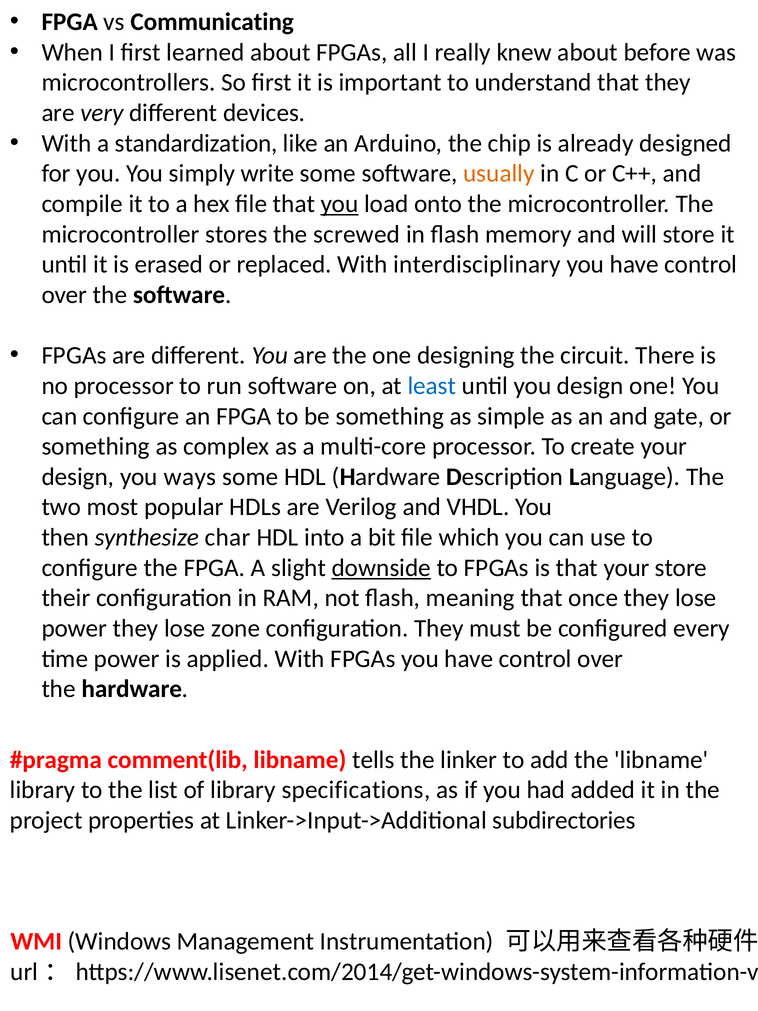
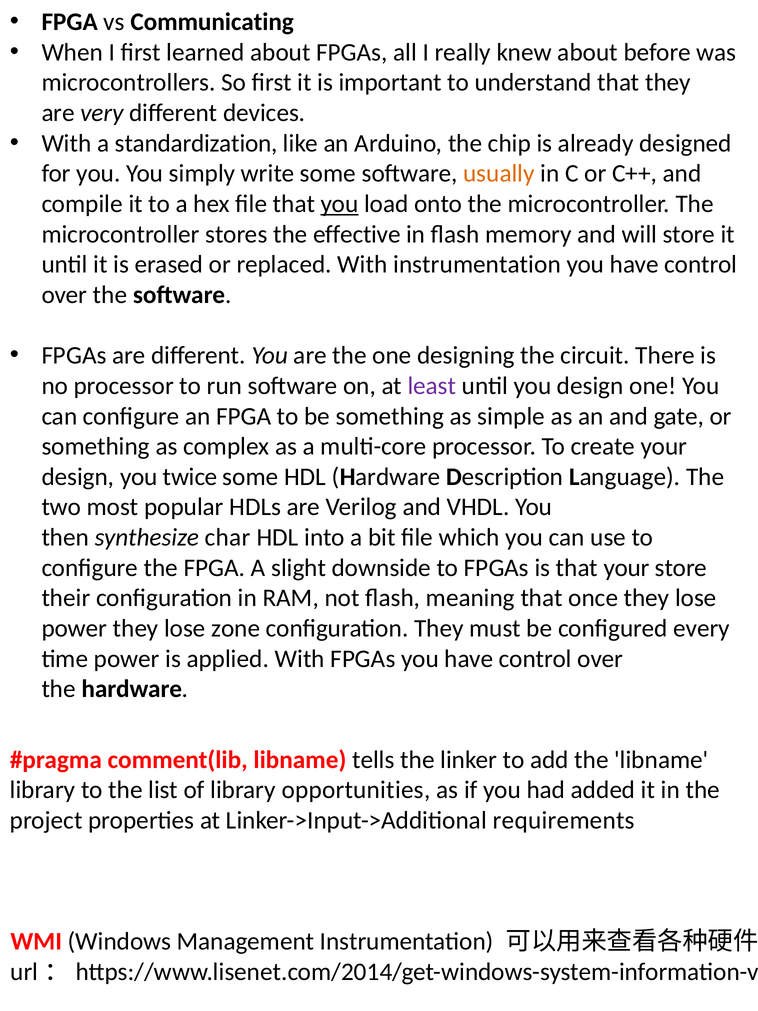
screwed: screwed -> effective
With interdisciplinary: interdisciplinary -> instrumentation
least colour: blue -> purple
ways: ways -> twice
downside underline: present -> none
specifications: specifications -> opportunities
subdirectories: subdirectories -> requirements
